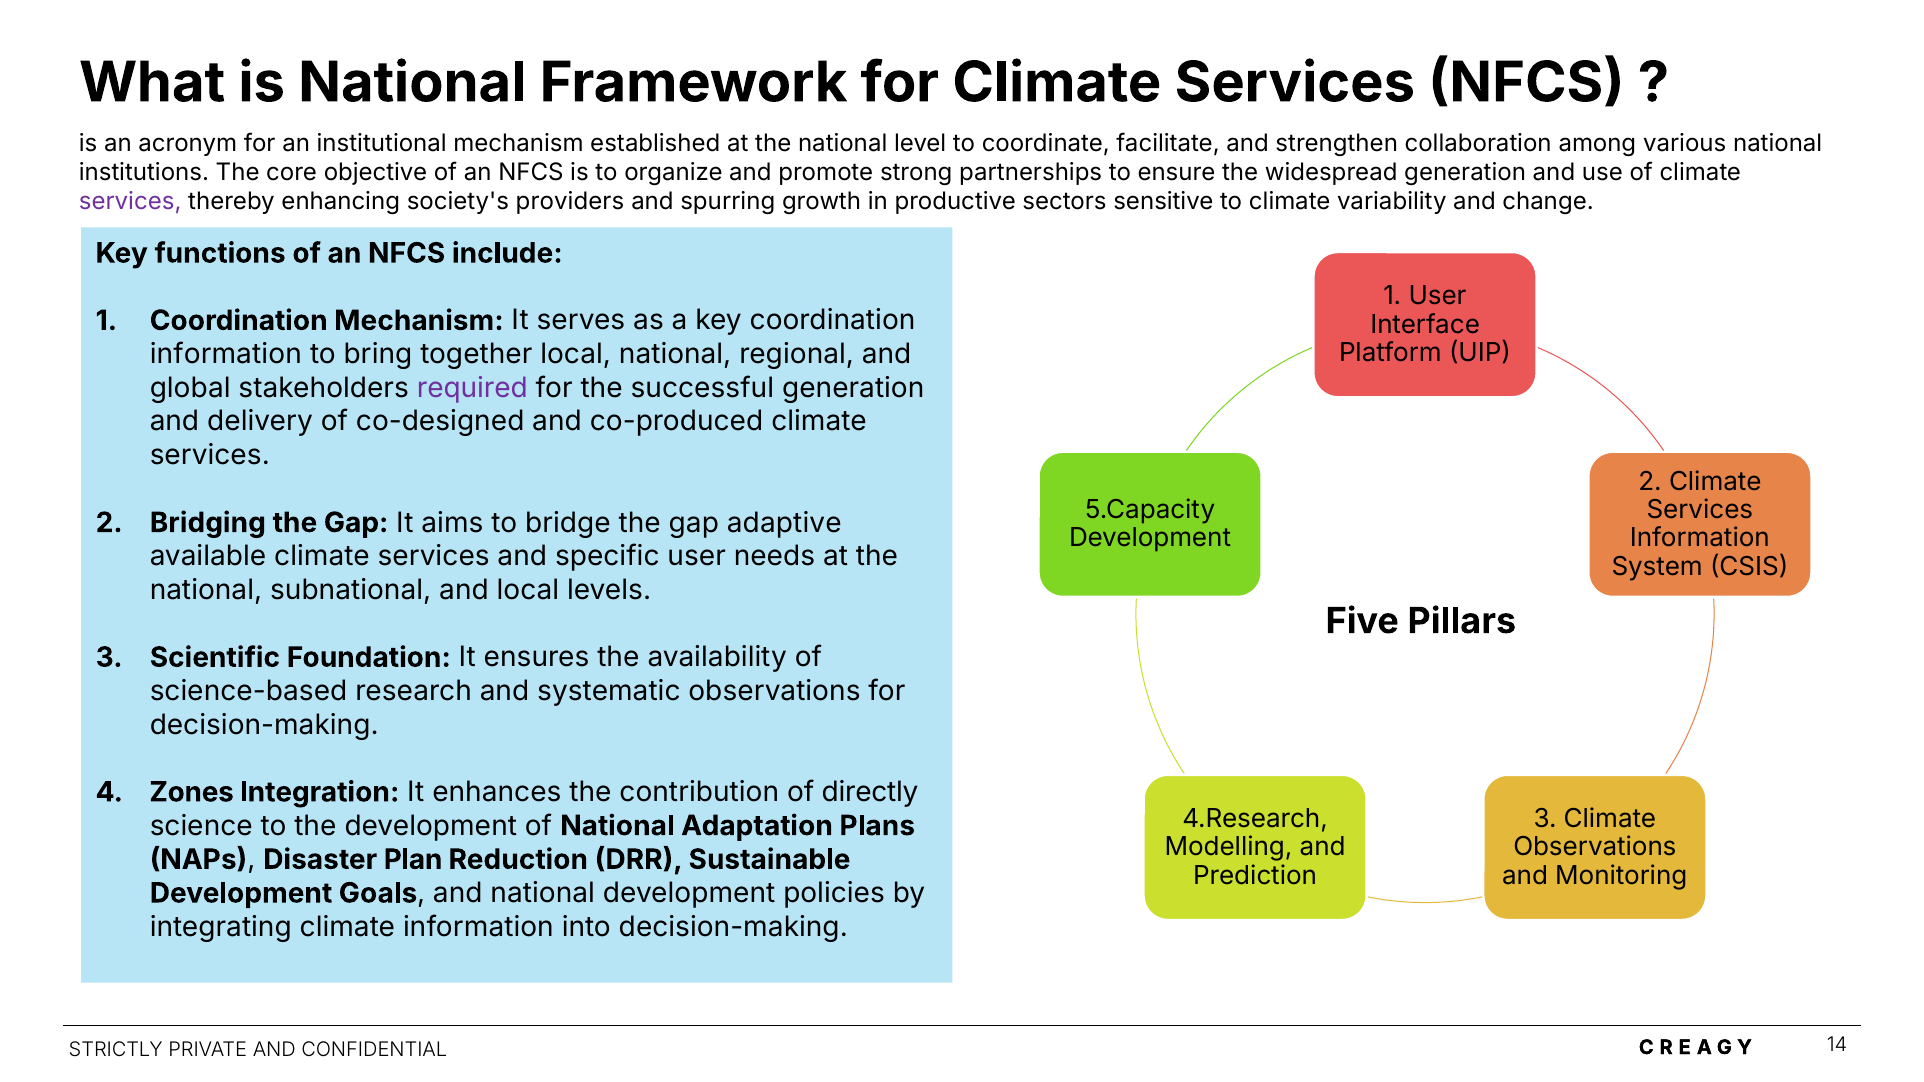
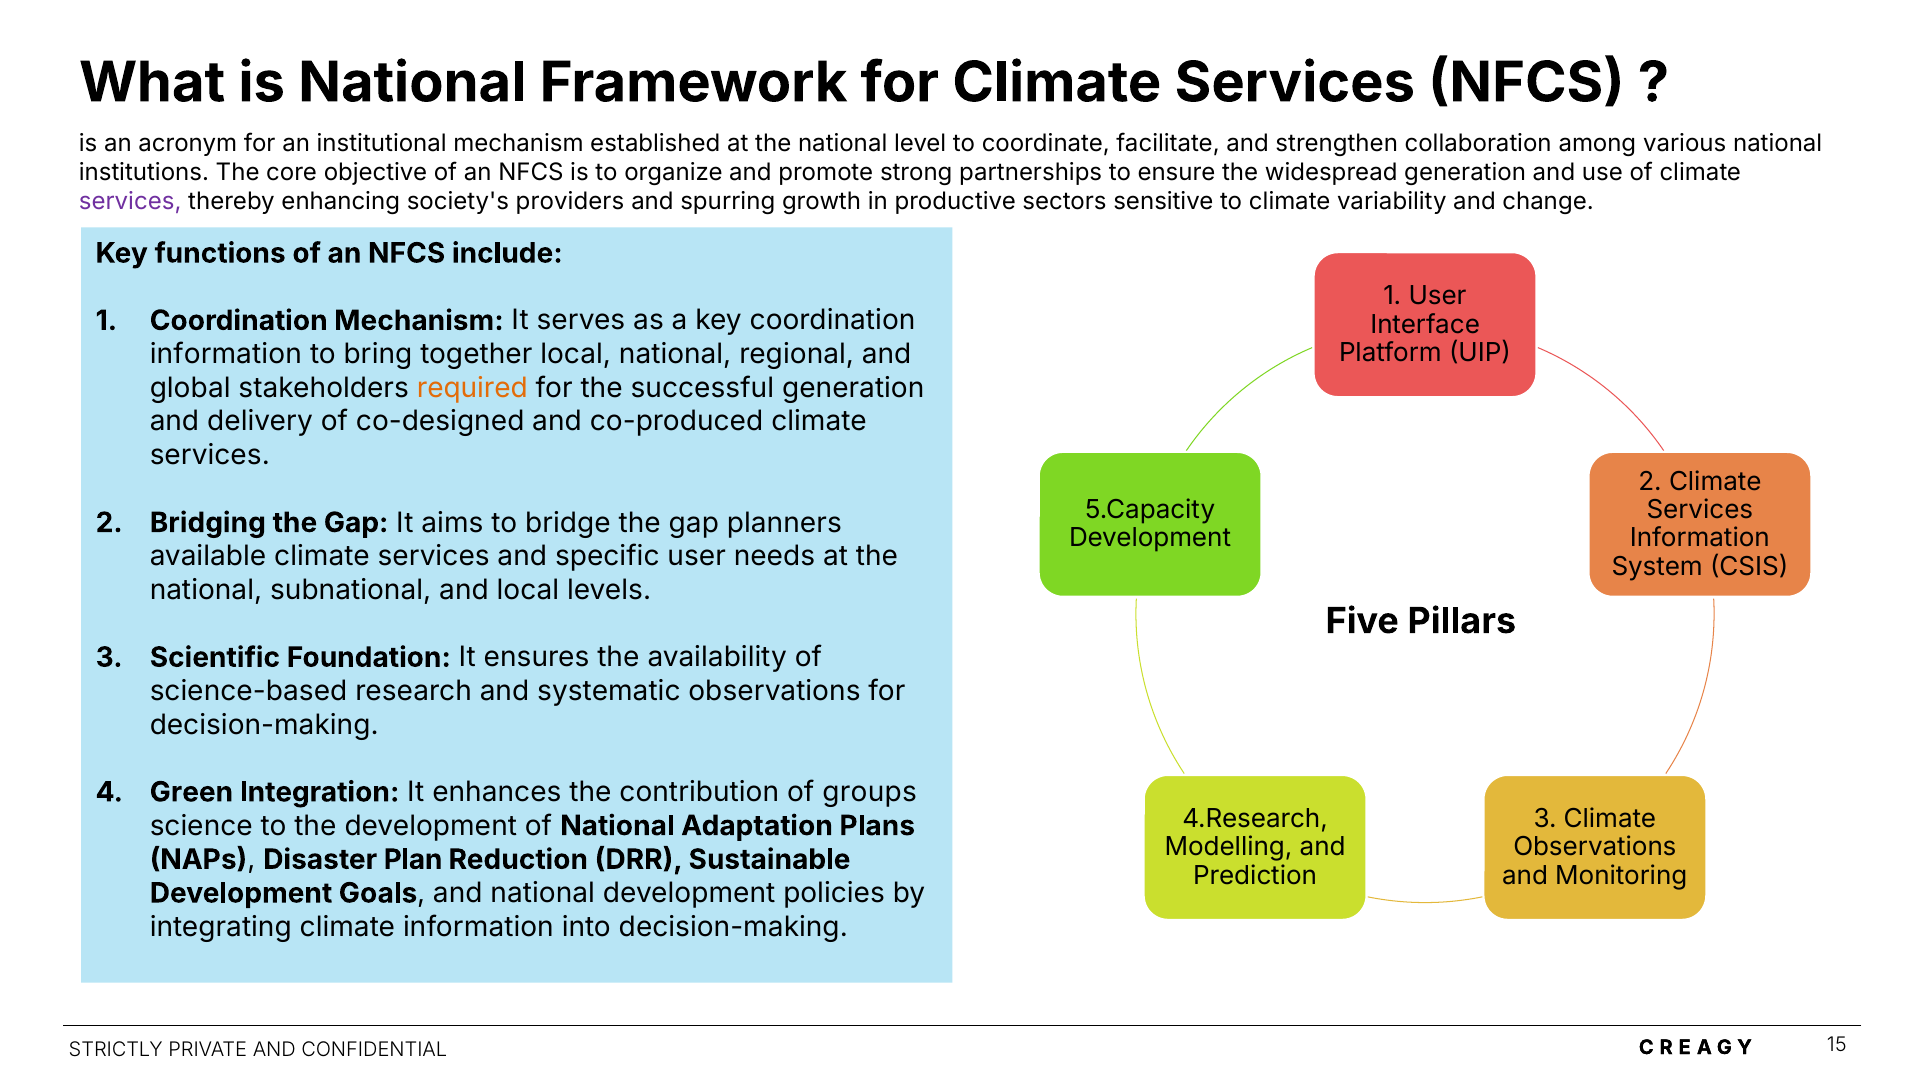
required colour: purple -> orange
adaptive: adaptive -> planners
Zones: Zones -> Green
directly: directly -> groups
14: 14 -> 15
